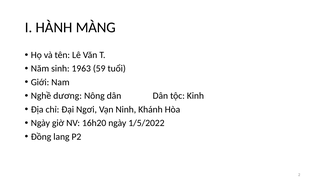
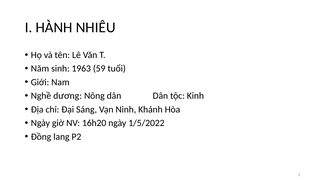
MÀNG: MÀNG -> NHIÊU
Ngơi: Ngơi -> Sáng
